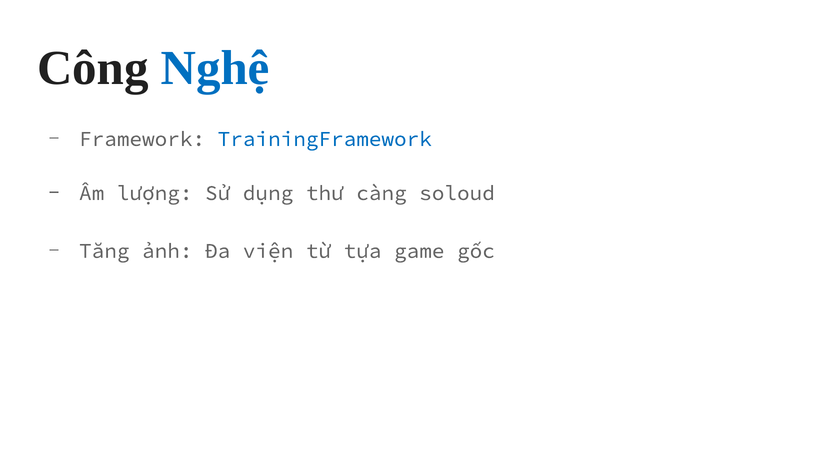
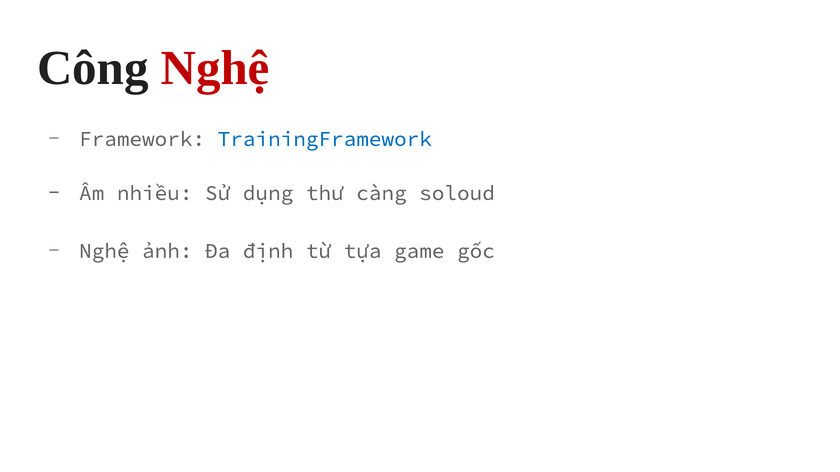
Nghệ at (215, 68) colour: blue -> red
lượng: lượng -> nhiều
Tăng at (104, 251): Tăng -> Nghệ
viện: viện -> định
